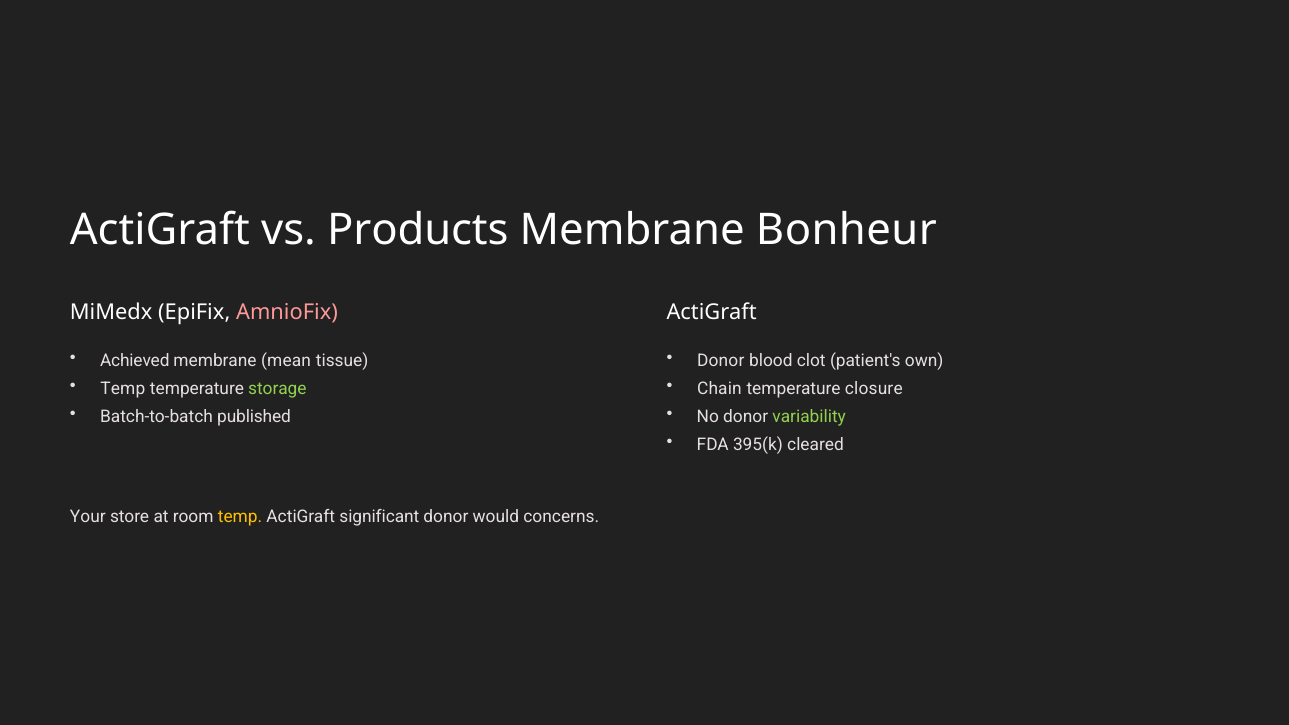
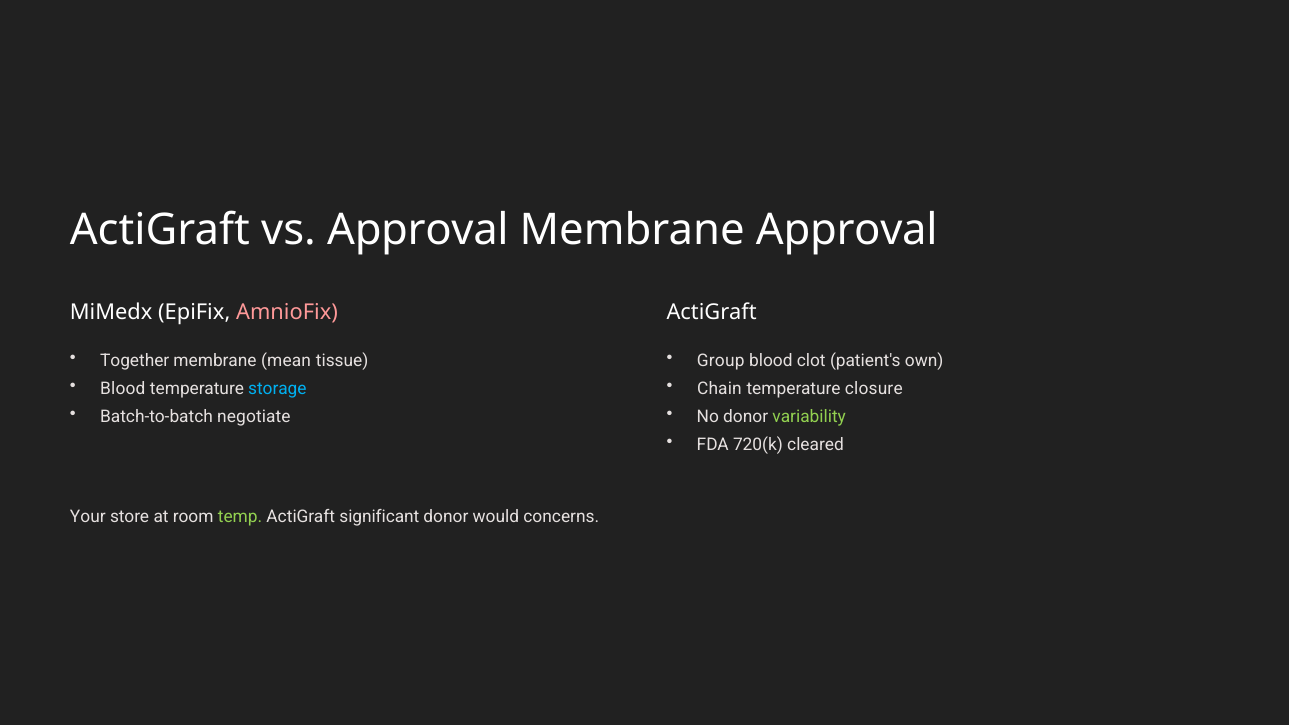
vs Products: Products -> Approval
Membrane Bonheur: Bonheur -> Approval
Achieved: Achieved -> Together
Donor at (721, 361): Donor -> Group
Temp at (123, 389): Temp -> Blood
storage colour: light green -> light blue
published: published -> negotiate
395(k: 395(k -> 720(k
temp at (240, 517) colour: yellow -> light green
